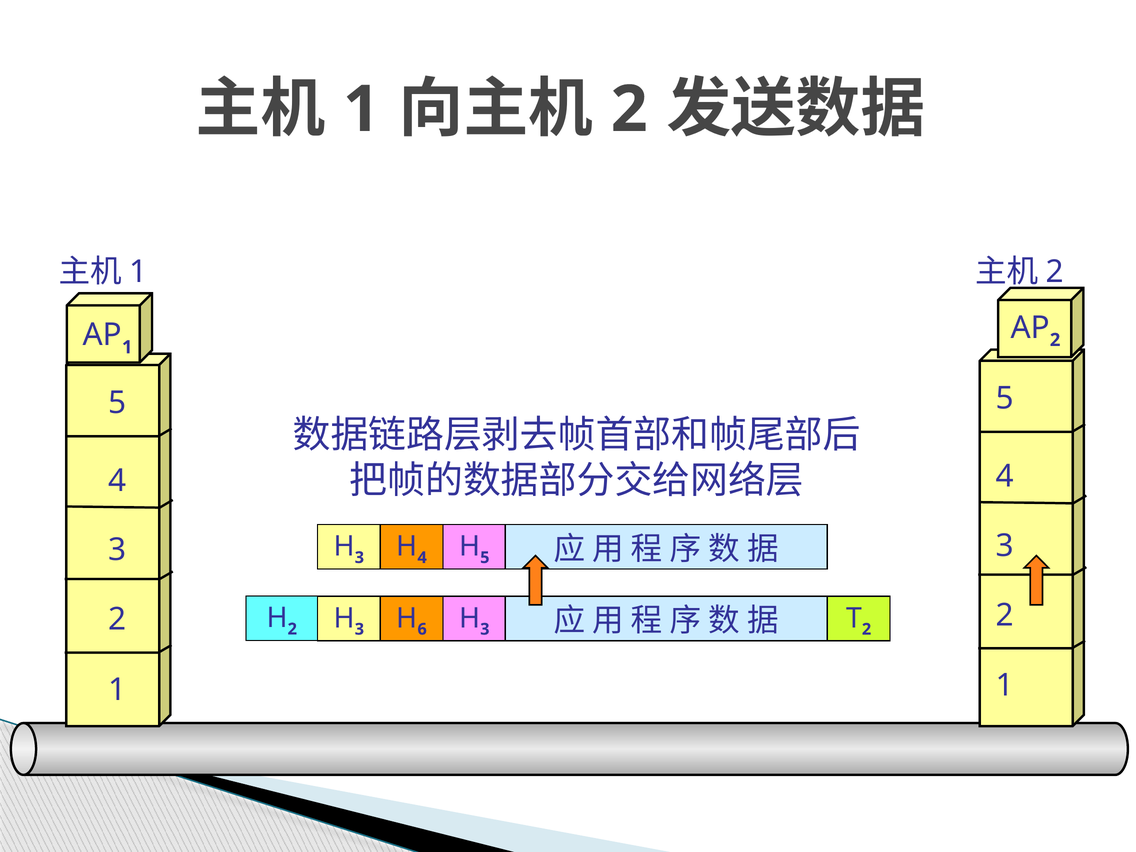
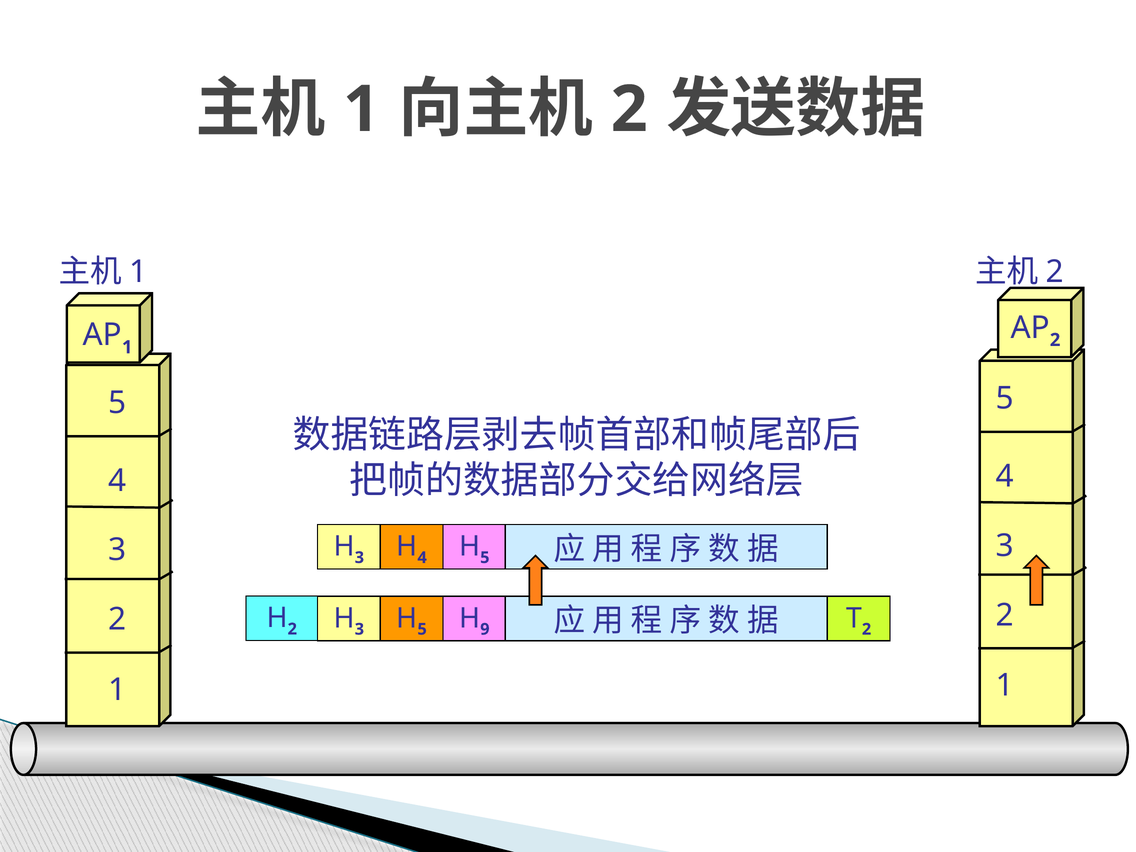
6 at (422, 629): 6 -> 5
3 at (485, 629): 3 -> 9
